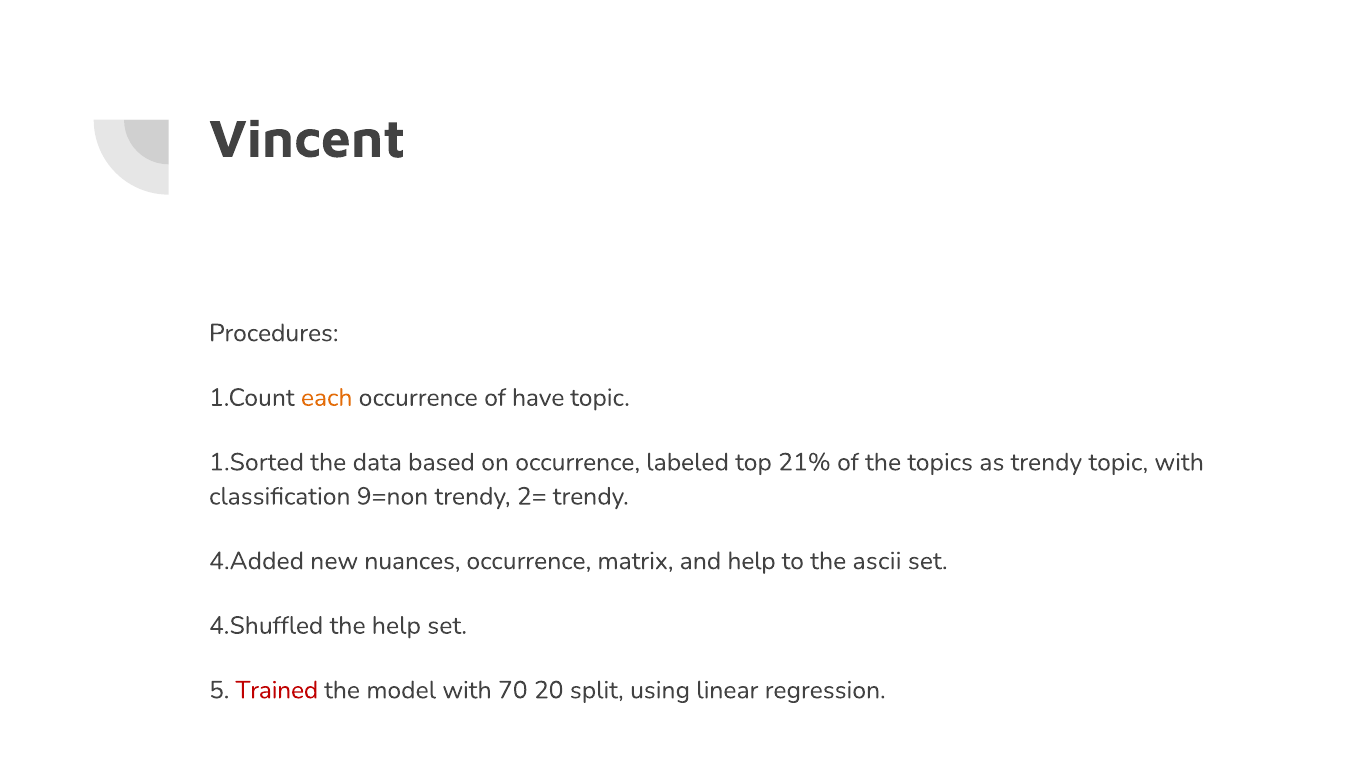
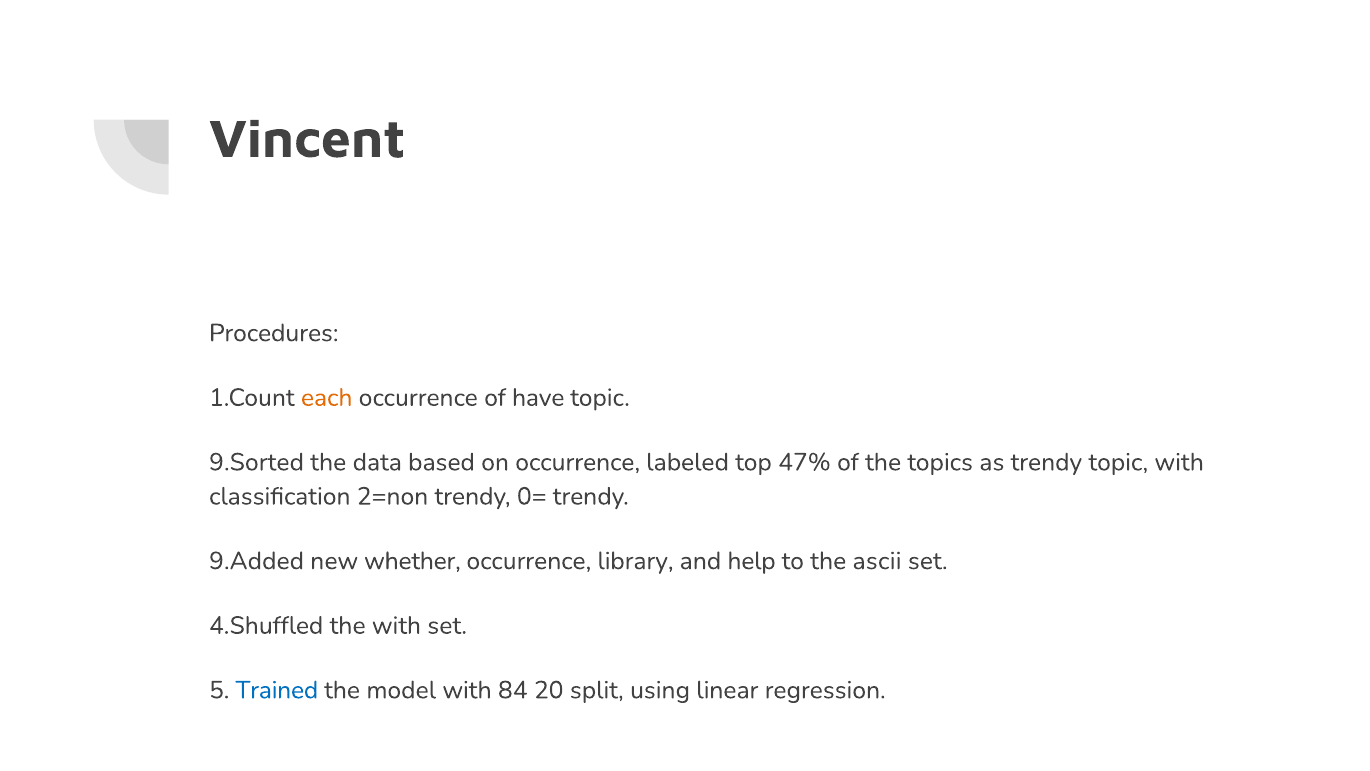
1.Sorted: 1.Sorted -> 9.Sorted
21%: 21% -> 47%
9=non: 9=non -> 2=non
2=: 2= -> 0=
4.Added: 4.Added -> 9.Added
nuances: nuances -> whether
matrix: matrix -> library
the help: help -> with
Trained colour: red -> blue
70: 70 -> 84
